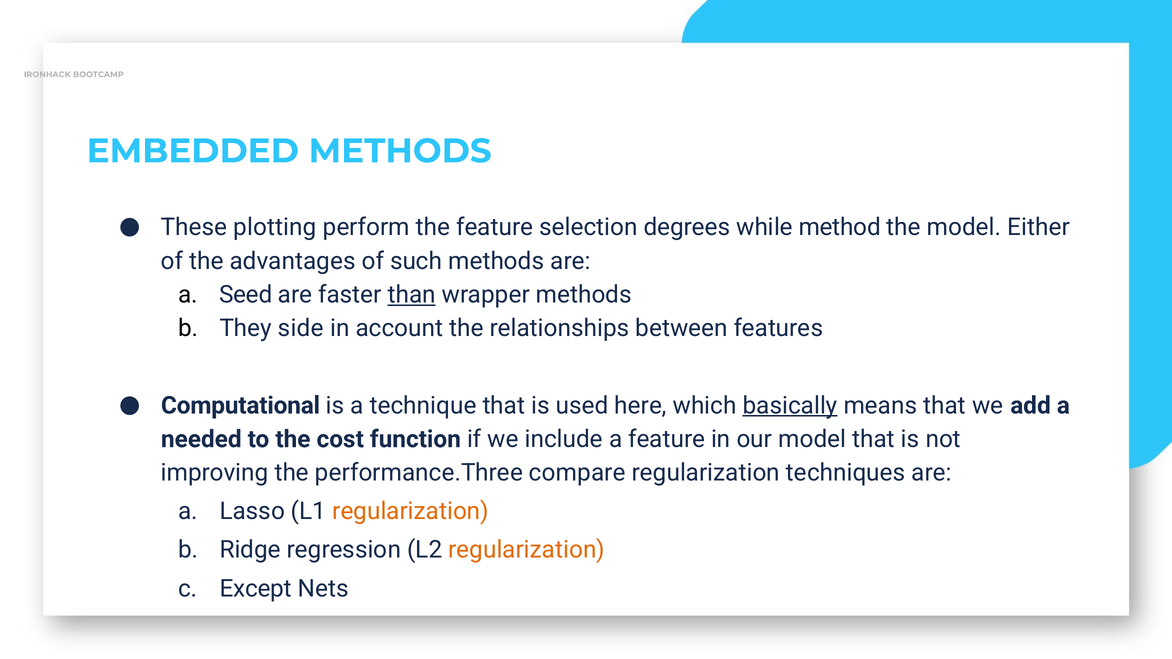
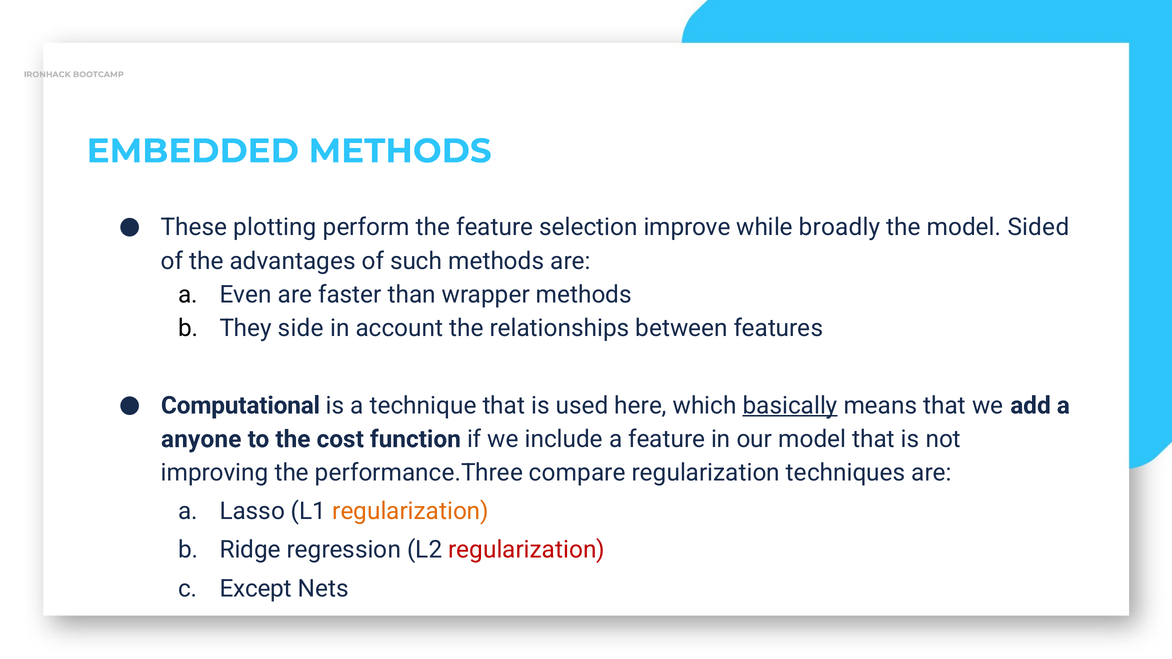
degrees: degrees -> improve
method: method -> broadly
Either: Either -> Sided
Seed: Seed -> Even
than underline: present -> none
needed: needed -> anyone
regularization at (527, 550) colour: orange -> red
